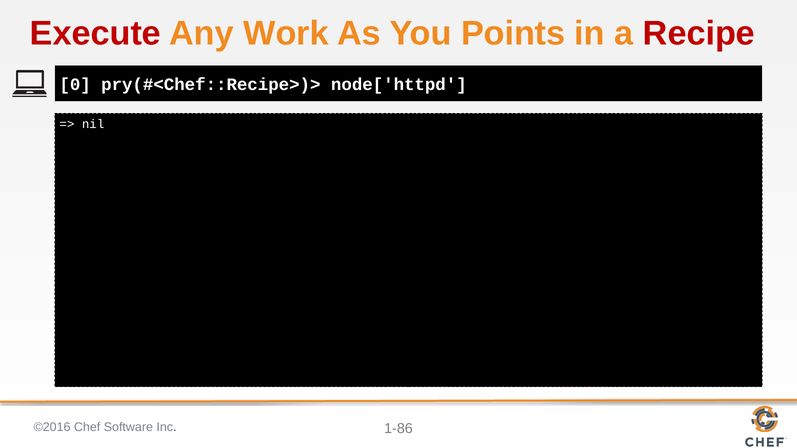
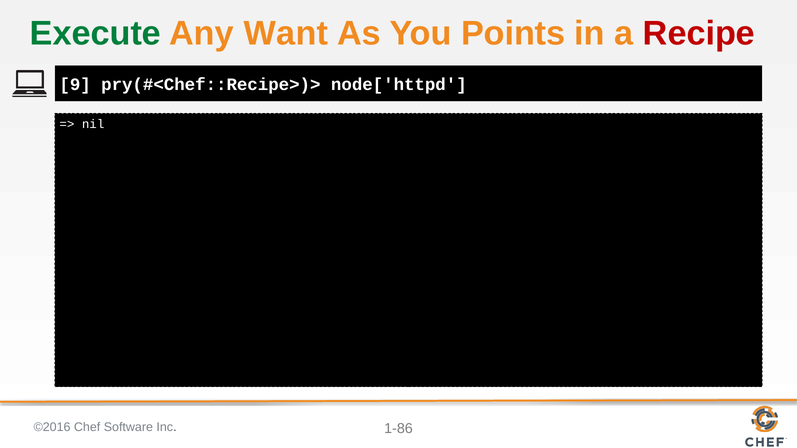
Execute colour: red -> green
Work: Work -> Want
0: 0 -> 9
